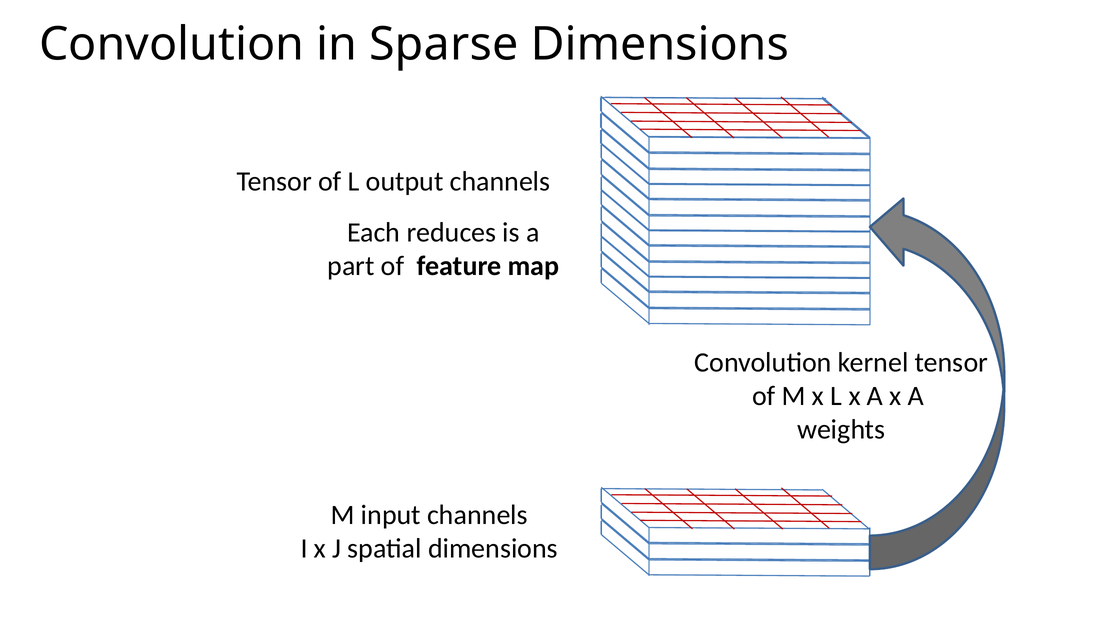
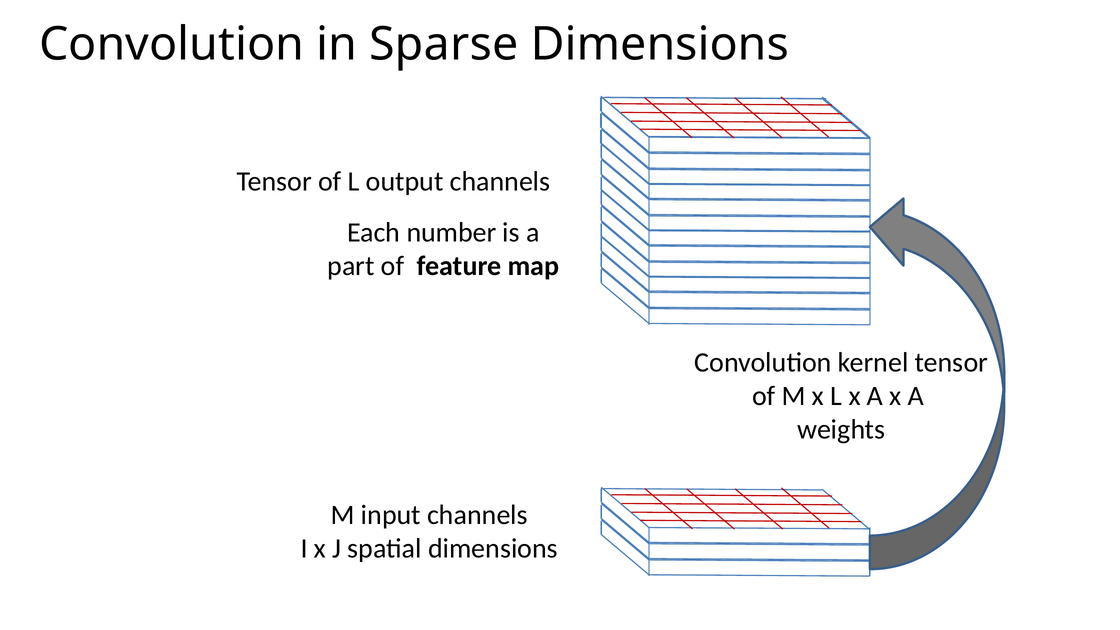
reduces: reduces -> number
